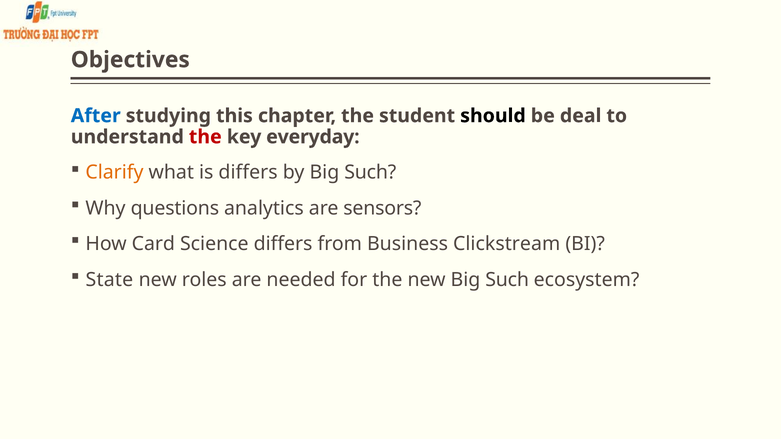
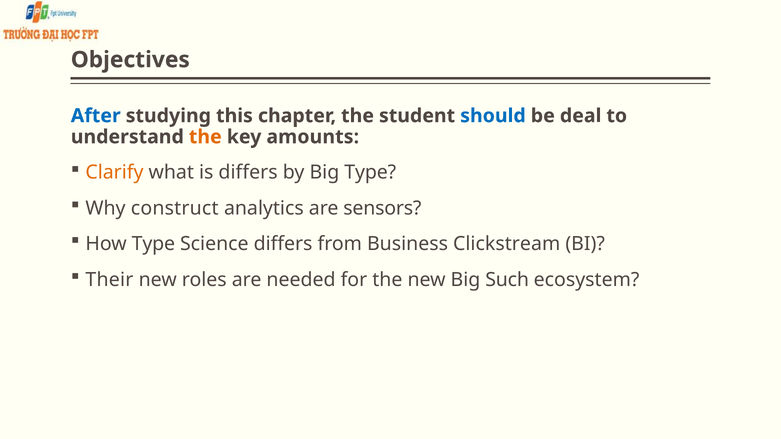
should colour: black -> blue
the at (205, 137) colour: red -> orange
everyday: everyday -> amounts
by Big Such: Such -> Type
questions: questions -> construct
How Card: Card -> Type
State: State -> Their
